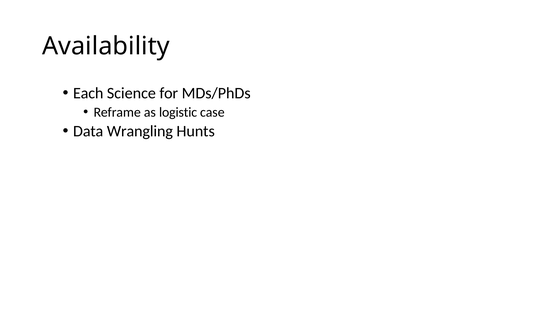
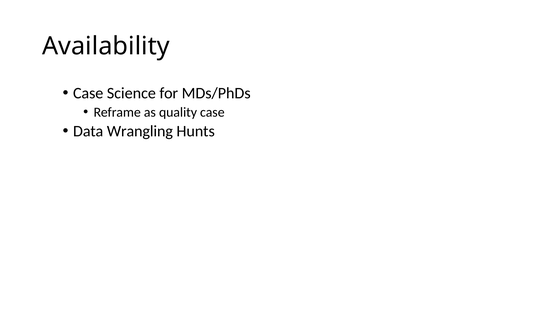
Each at (88, 93): Each -> Case
logistic: logistic -> quality
